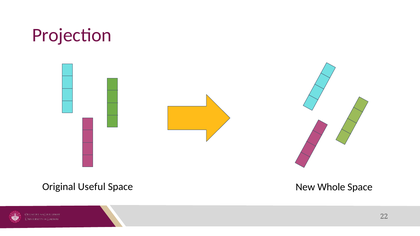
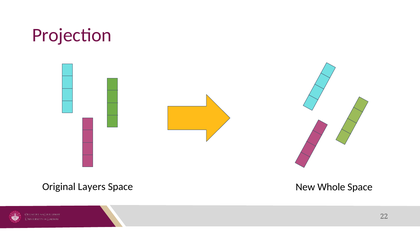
Useful: Useful -> Layers
